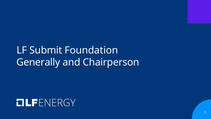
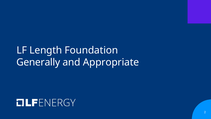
Submit: Submit -> Length
Chairperson: Chairperson -> Appropriate
